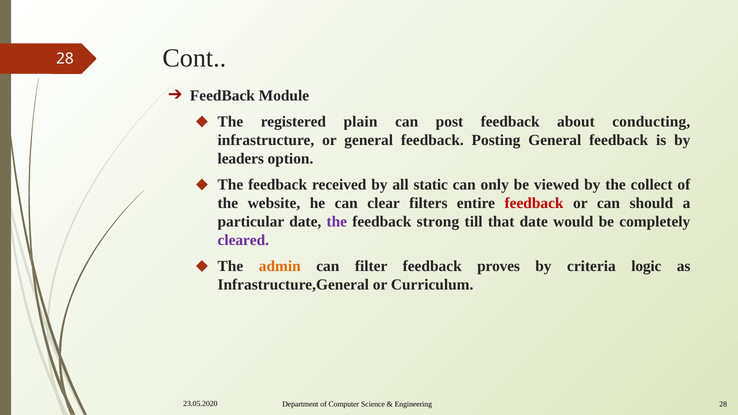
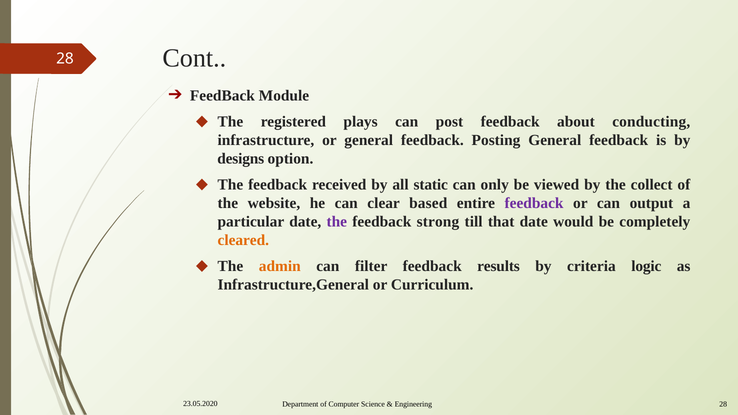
plain: plain -> plays
leaders: leaders -> designs
filters: filters -> based
feedback at (534, 203) colour: red -> purple
should: should -> output
cleared colour: purple -> orange
proves: proves -> results
